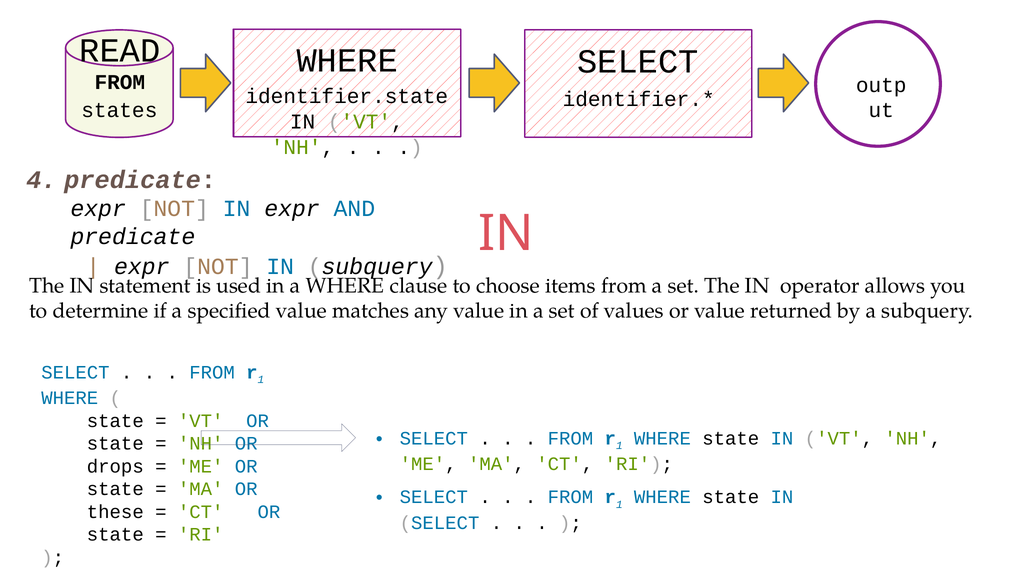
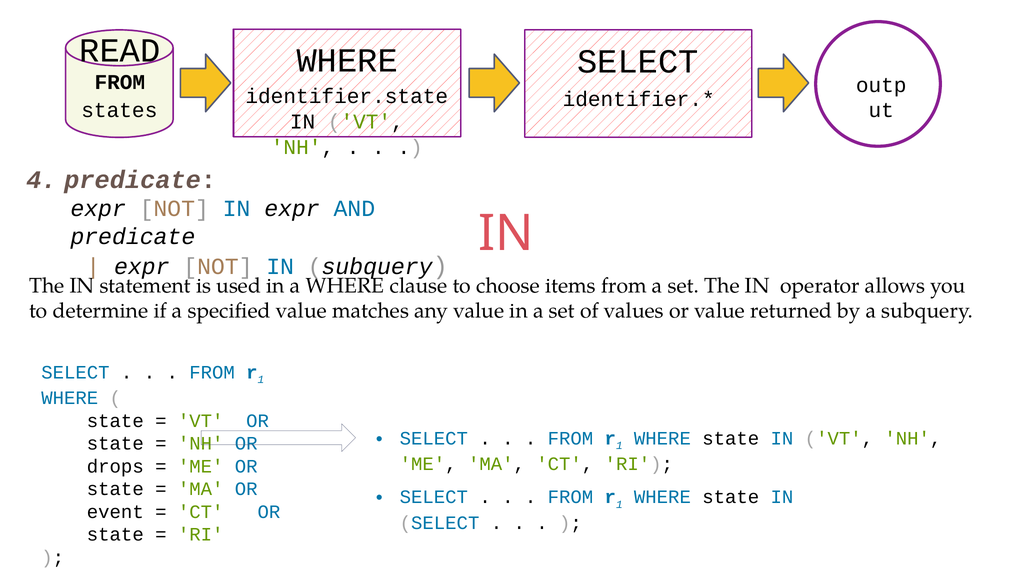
these: these -> event
